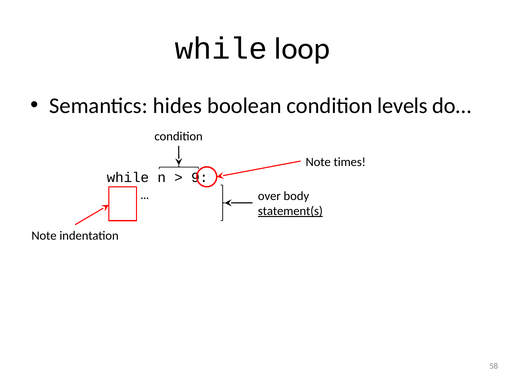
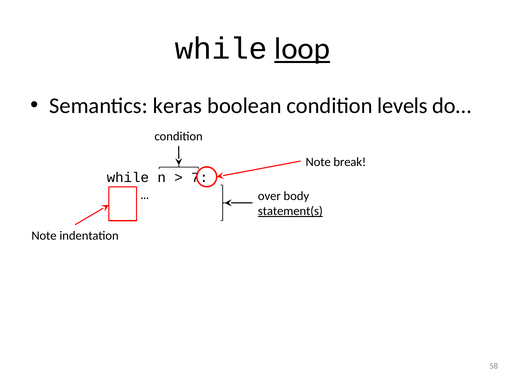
loop underline: none -> present
hides: hides -> keras
times: times -> break
9: 9 -> 7
